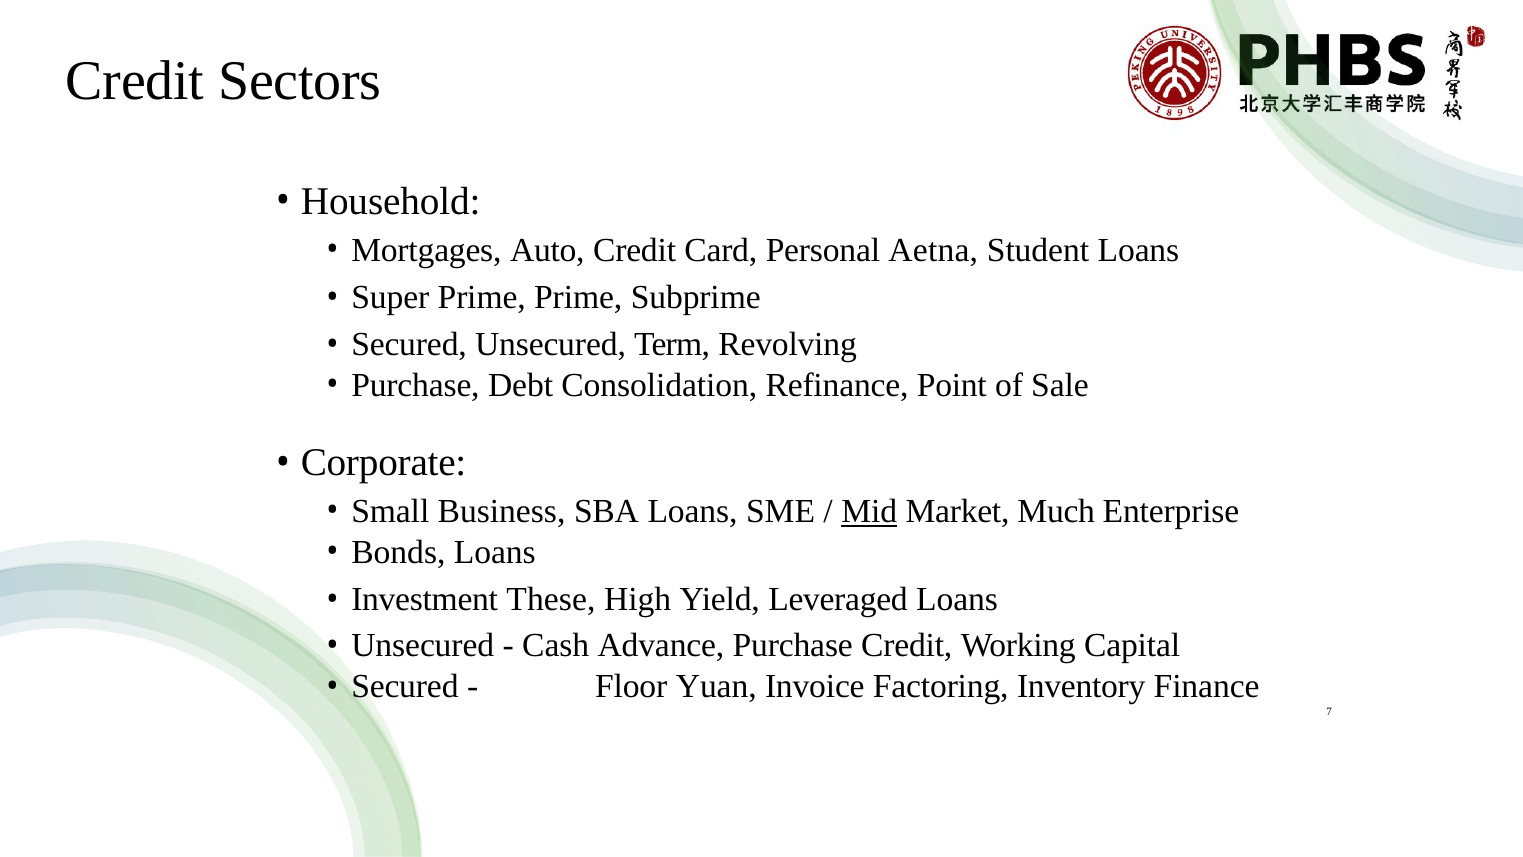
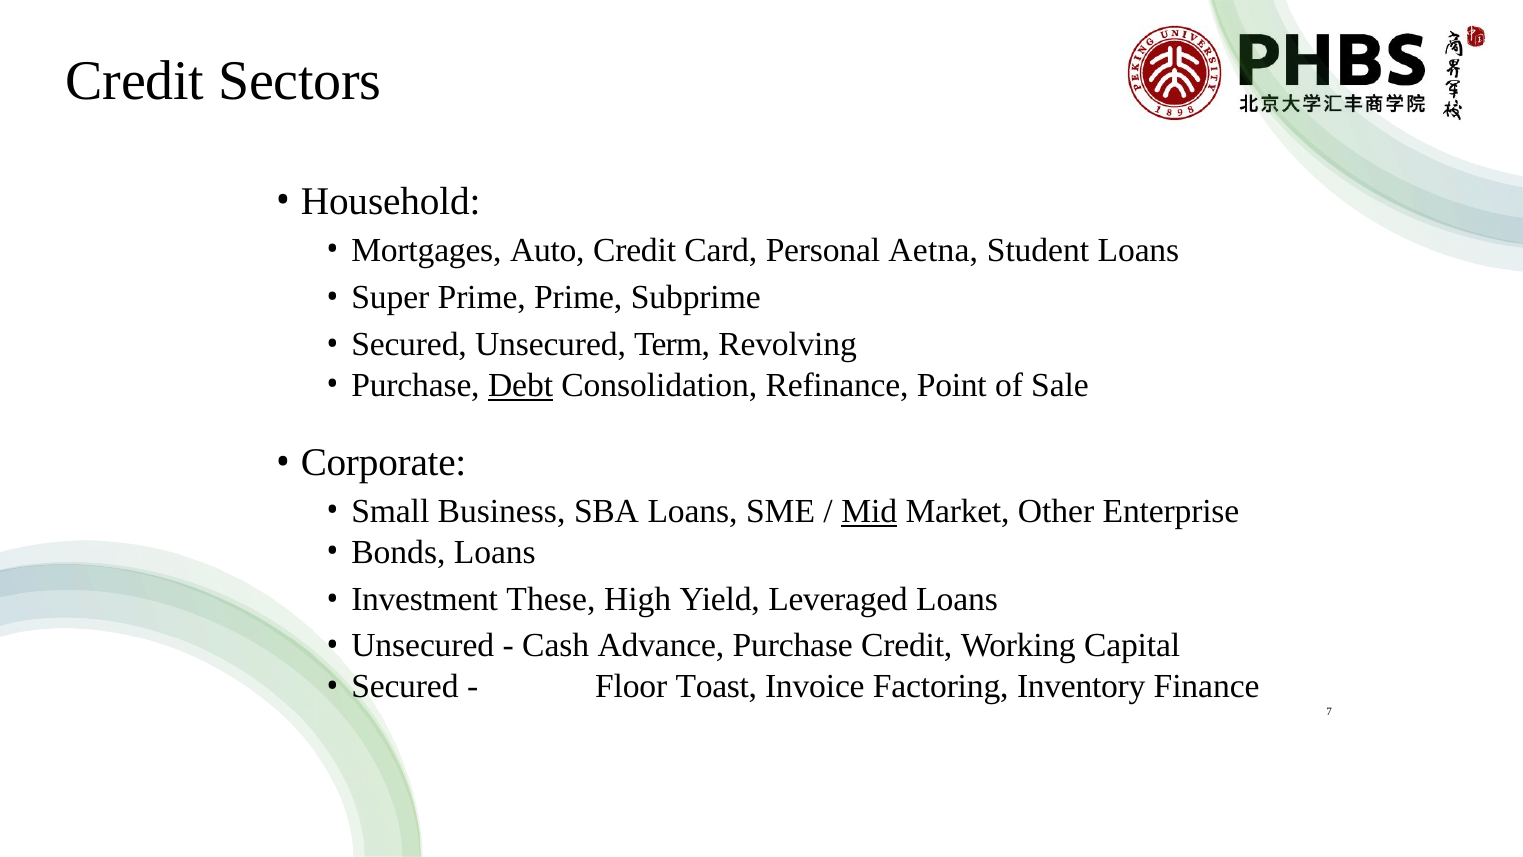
Debt underline: none -> present
Much: Much -> Other
Yuan: Yuan -> Toast
